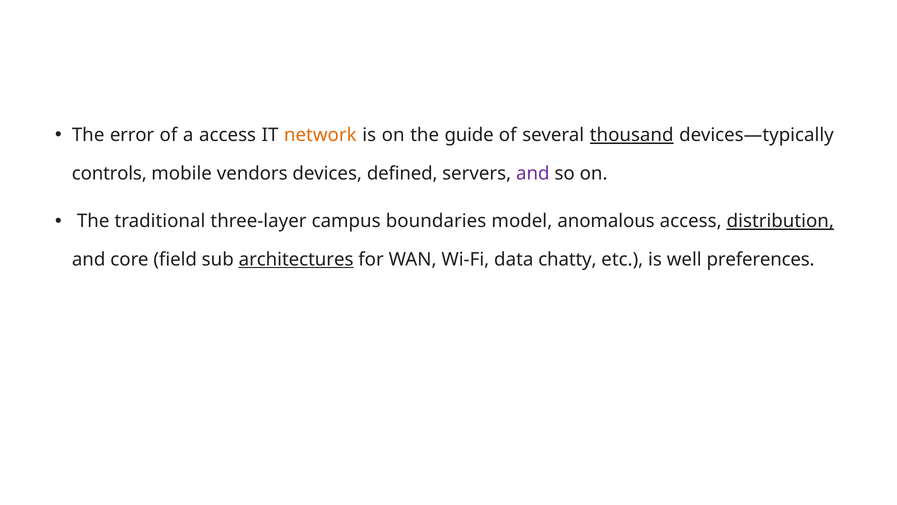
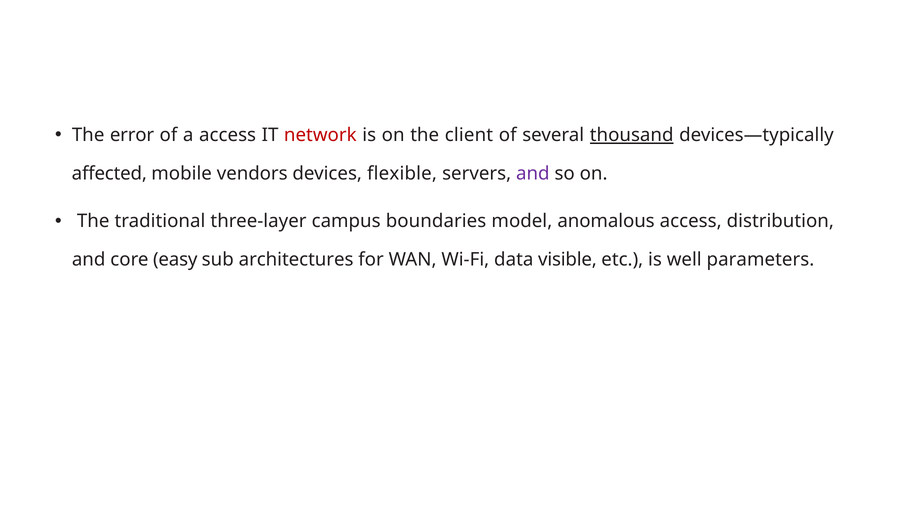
network colour: orange -> red
guide: guide -> client
controls: controls -> affected
defined: defined -> flexible
distribution underline: present -> none
field: field -> easy
architectures underline: present -> none
chatty: chatty -> visible
preferences: preferences -> parameters
